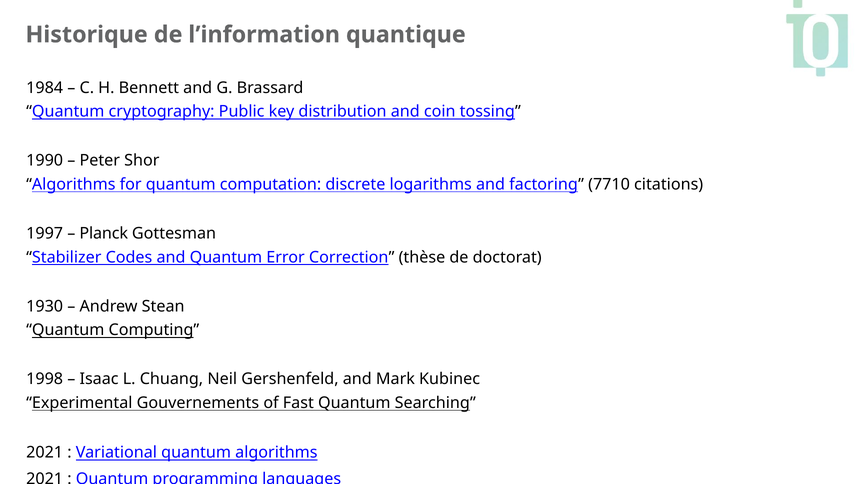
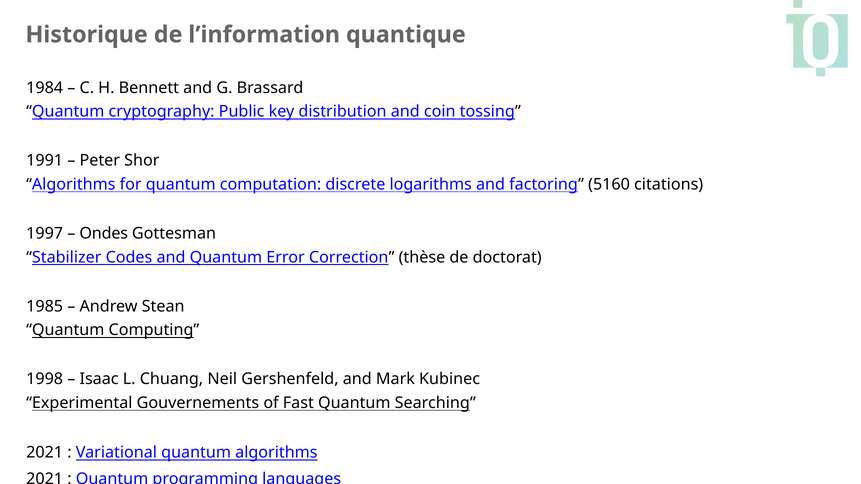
1990: 1990 -> 1991
7710: 7710 -> 5160
Planck: Planck -> Ondes
1930: 1930 -> 1985
